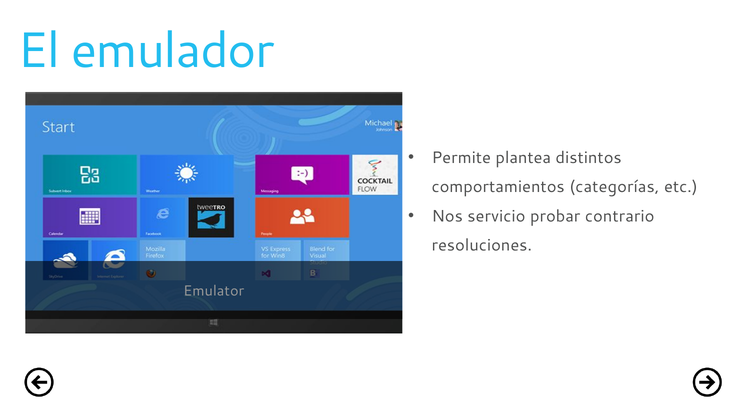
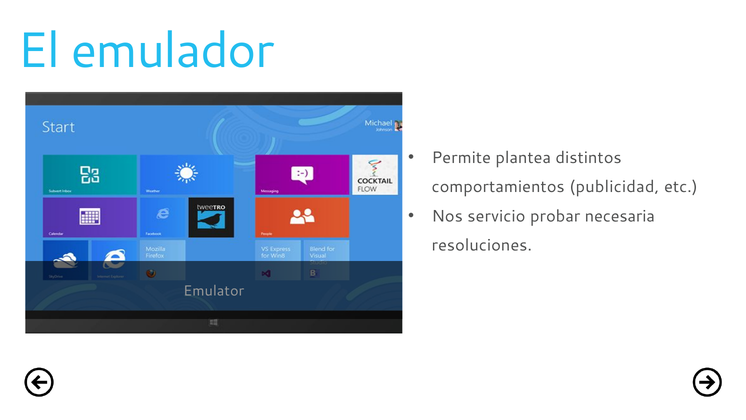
categorías: categorías -> publicidad
contrario: contrario -> necesaria
